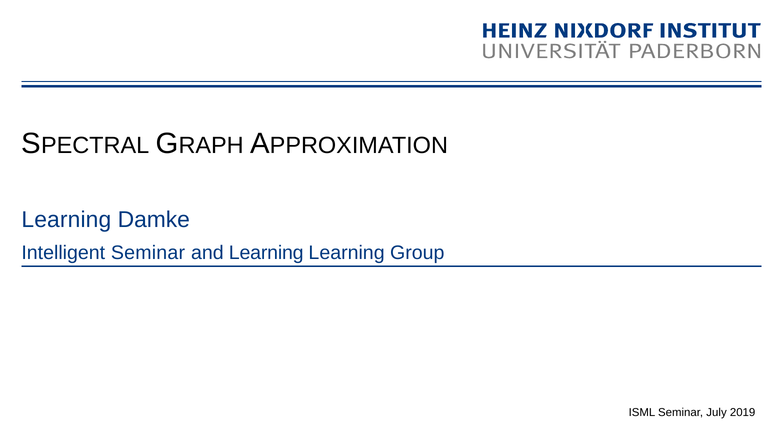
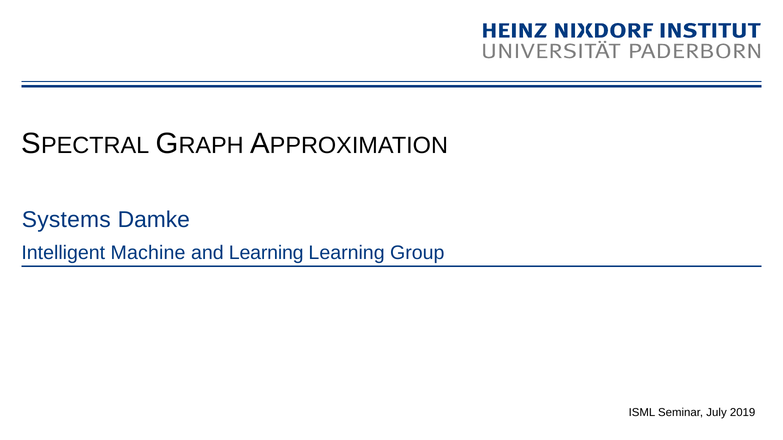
Learning at (66, 220): Learning -> Systems
Intelligent Seminar: Seminar -> Machine
